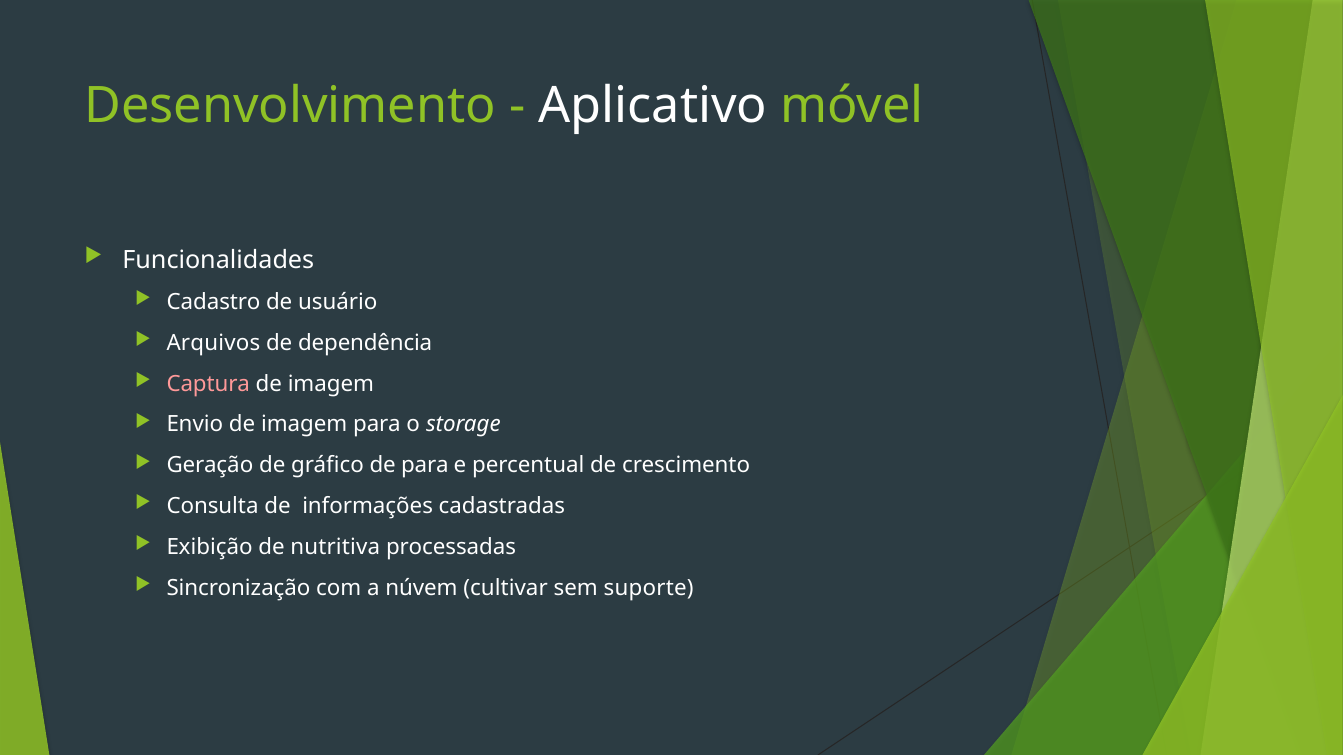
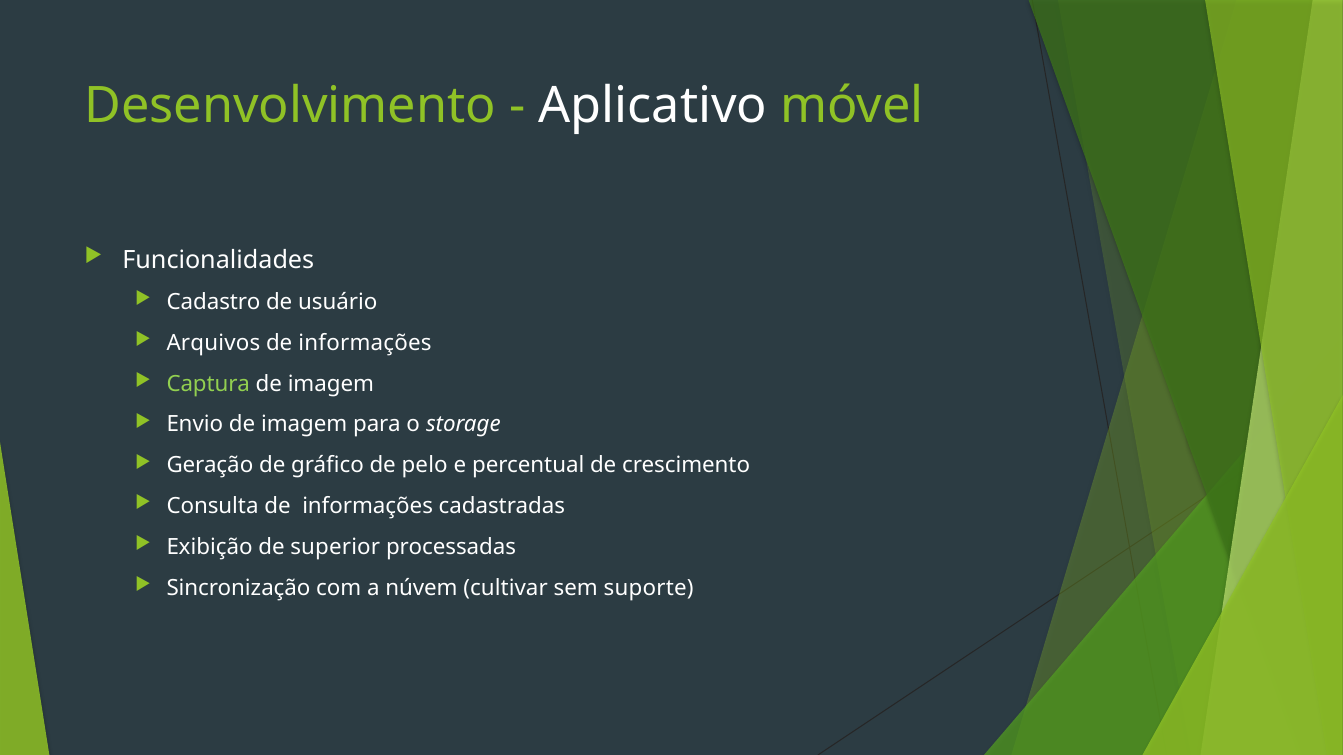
dependência at (365, 343): dependência -> informações
Captura colour: pink -> light green
de para: para -> pelo
nutritiva: nutritiva -> superior
